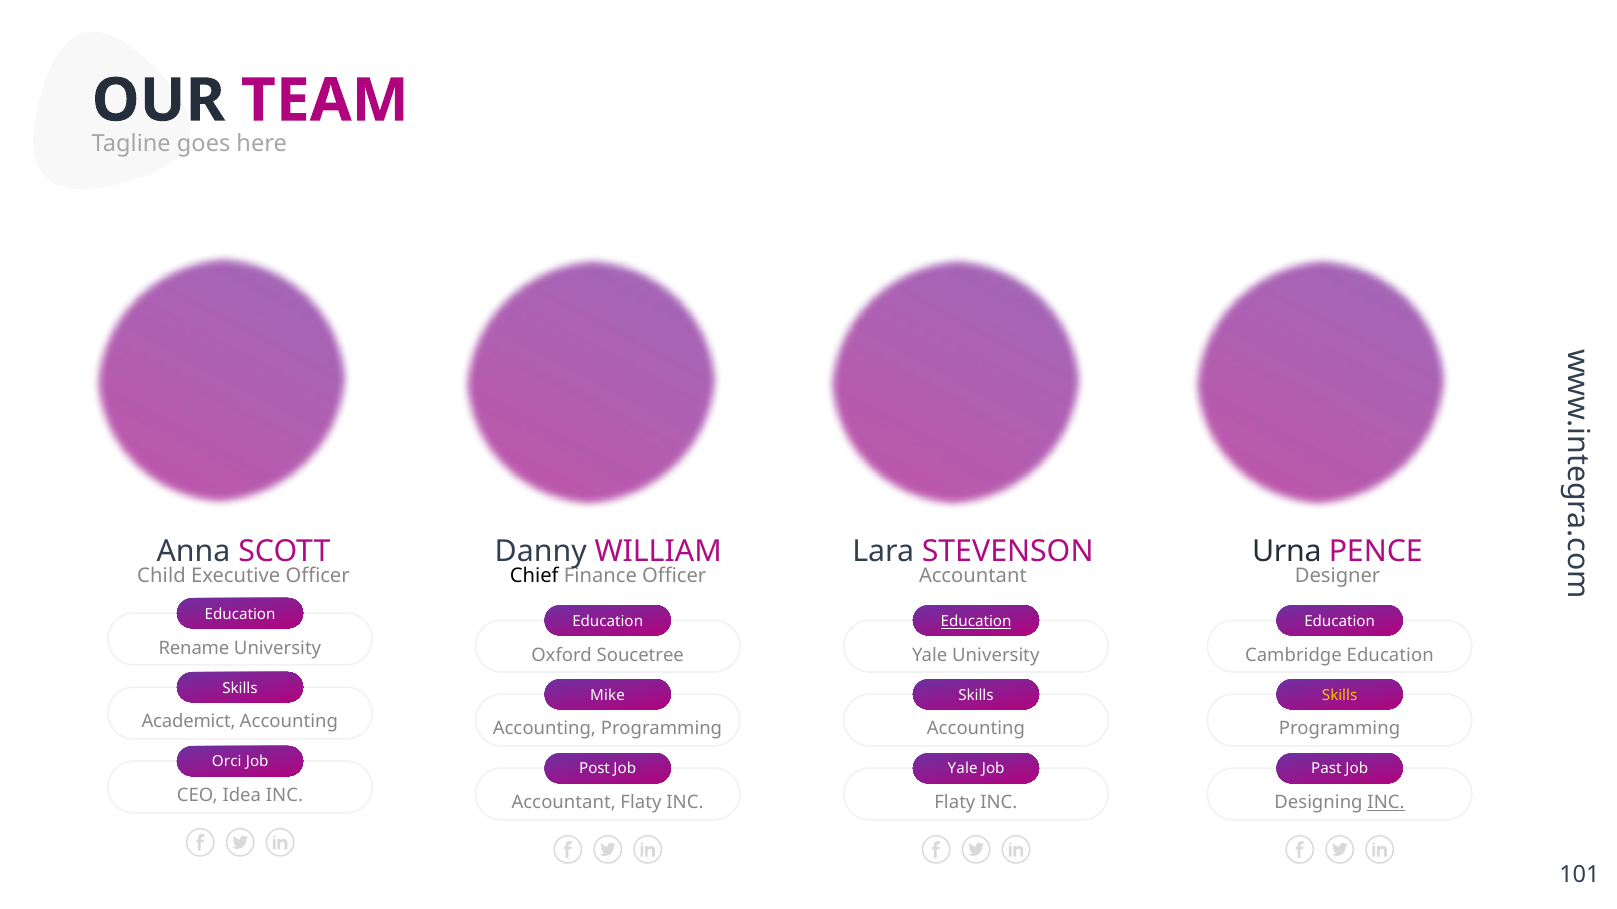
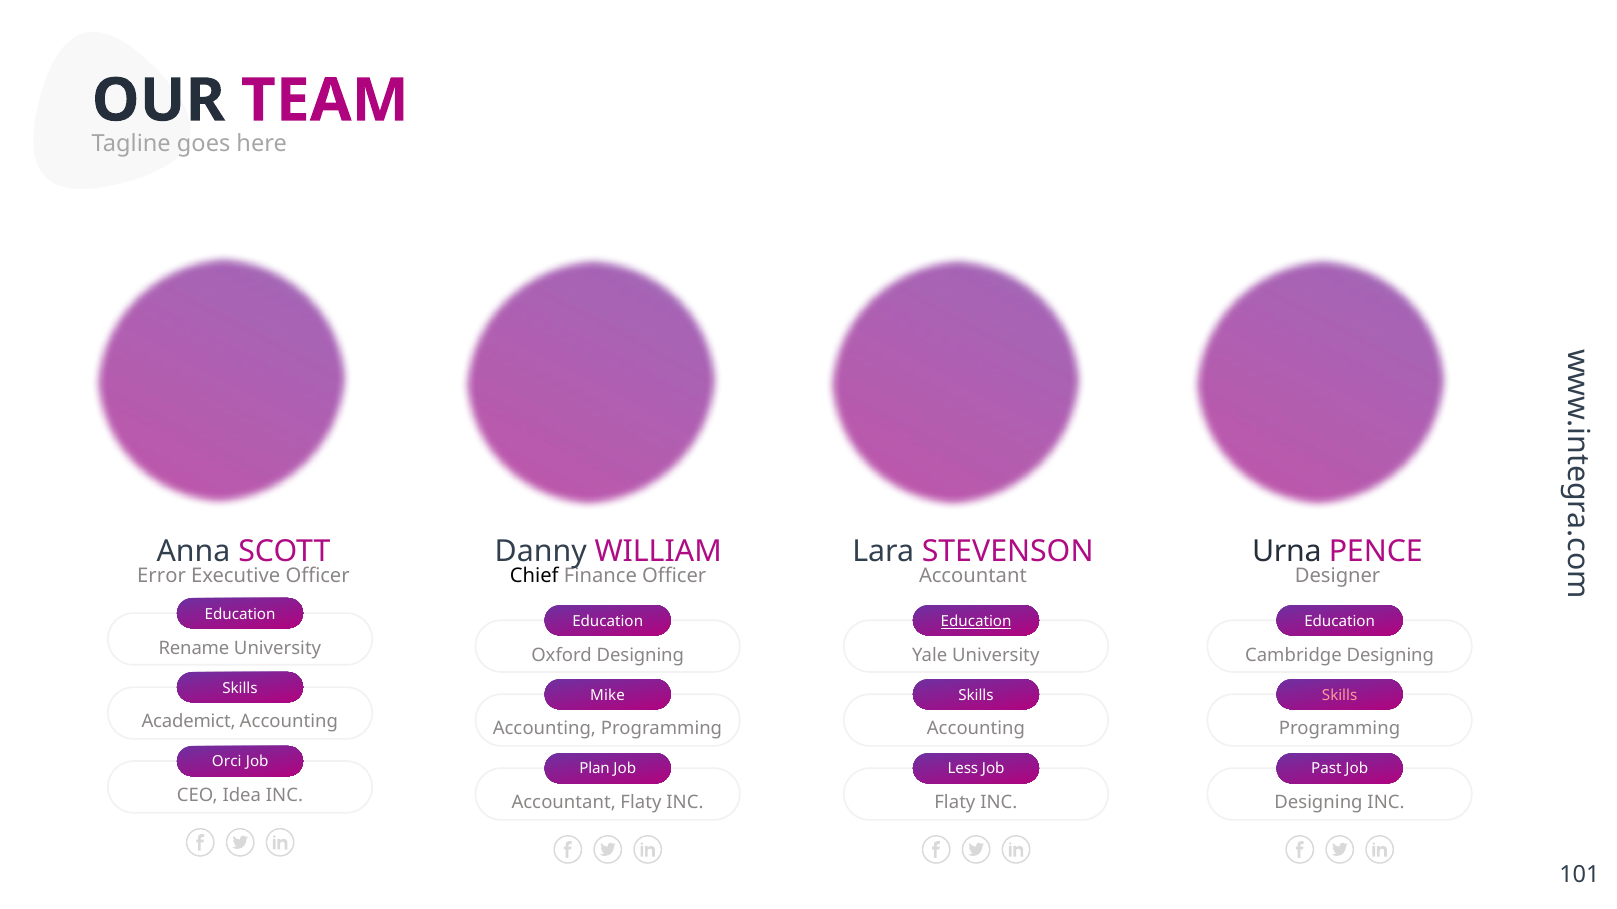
Child: Child -> Error
Oxford Soucetree: Soucetree -> Designing
Cambridge Education: Education -> Designing
Skills at (1340, 696) colour: yellow -> pink
Post: Post -> Plan
Yale at (963, 769): Yale -> Less
INC at (1386, 803) underline: present -> none
